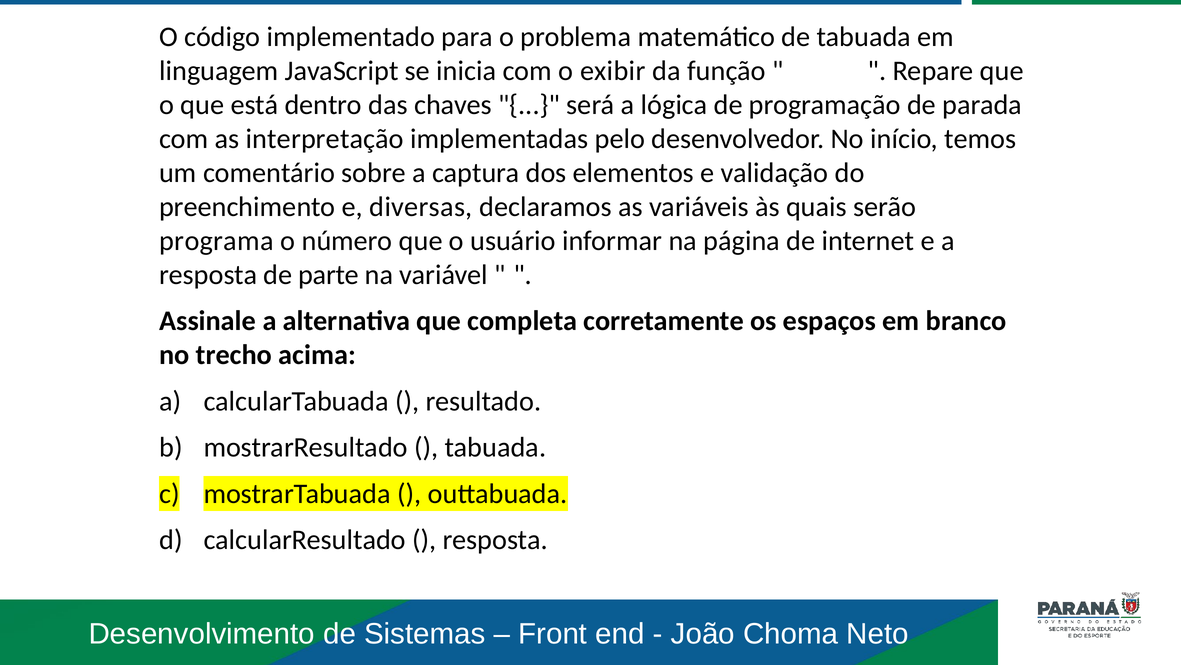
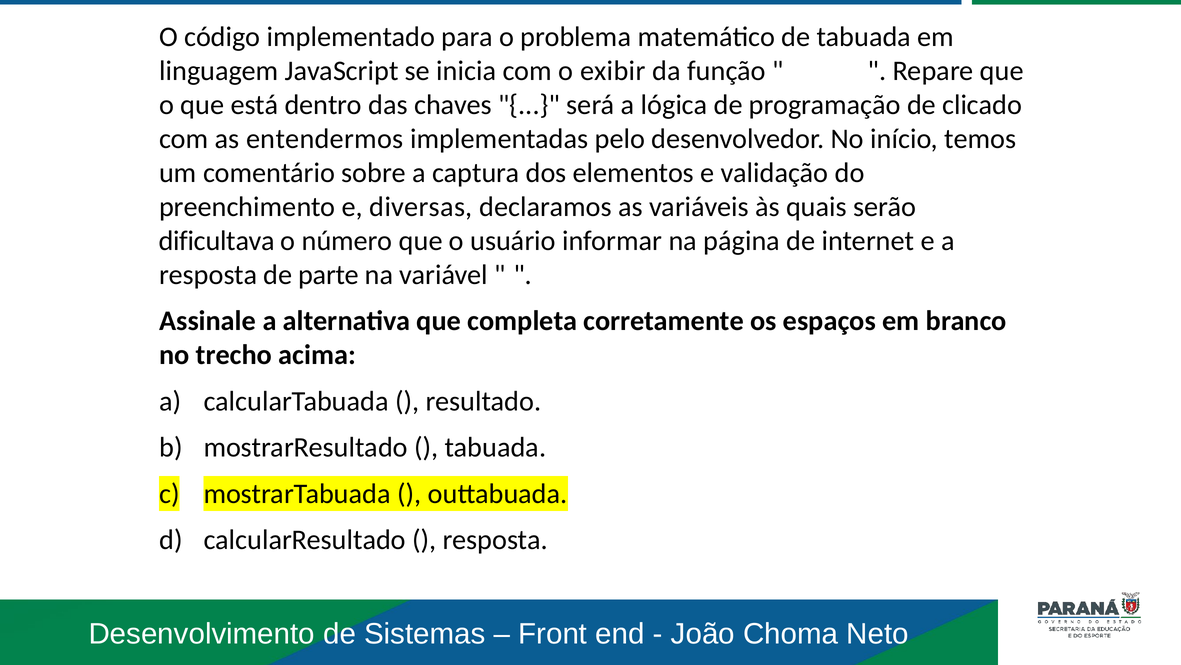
parada: parada -> clicado
interpretação: interpretação -> entendermos
programa: programa -> dificultava
